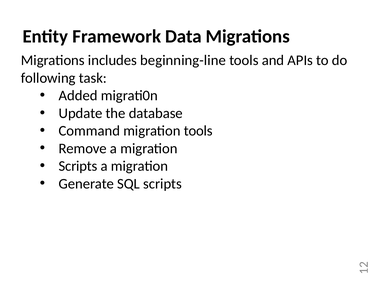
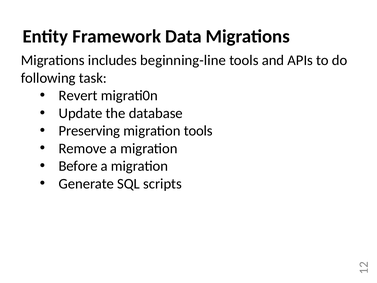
Added: Added -> Revert
Command: Command -> Preserving
Scripts at (78, 166): Scripts -> Before
